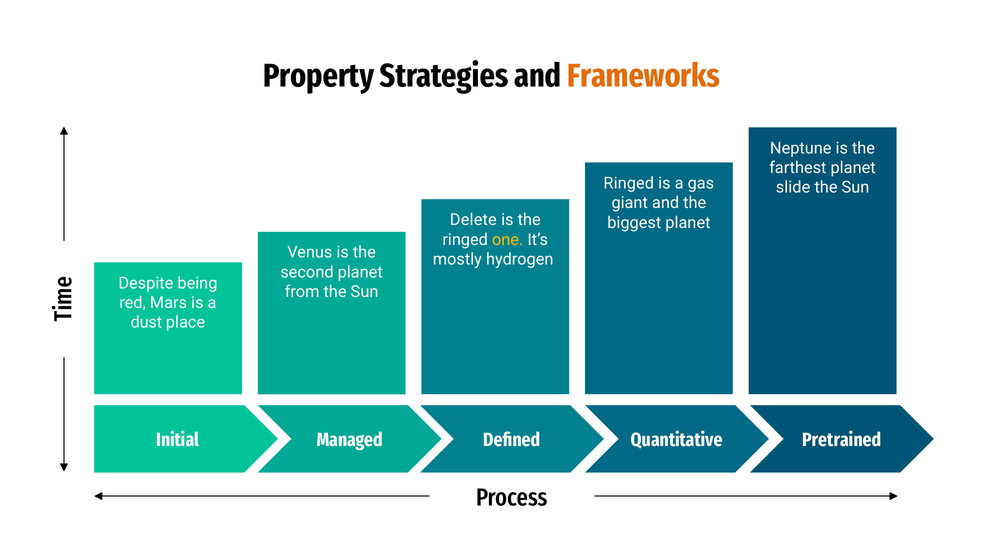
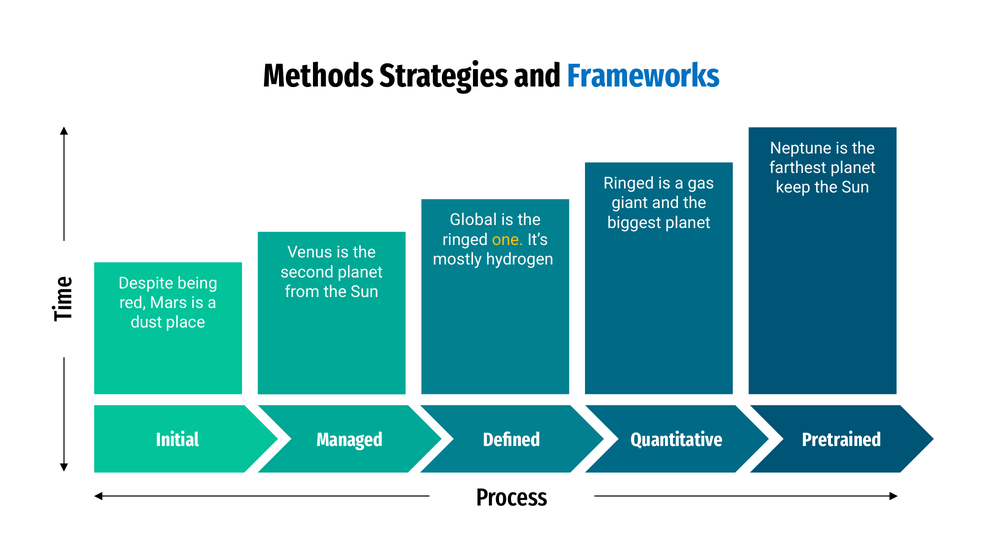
Property: Property -> Methods
Frameworks colour: orange -> blue
slide: slide -> keep
Delete: Delete -> Global
